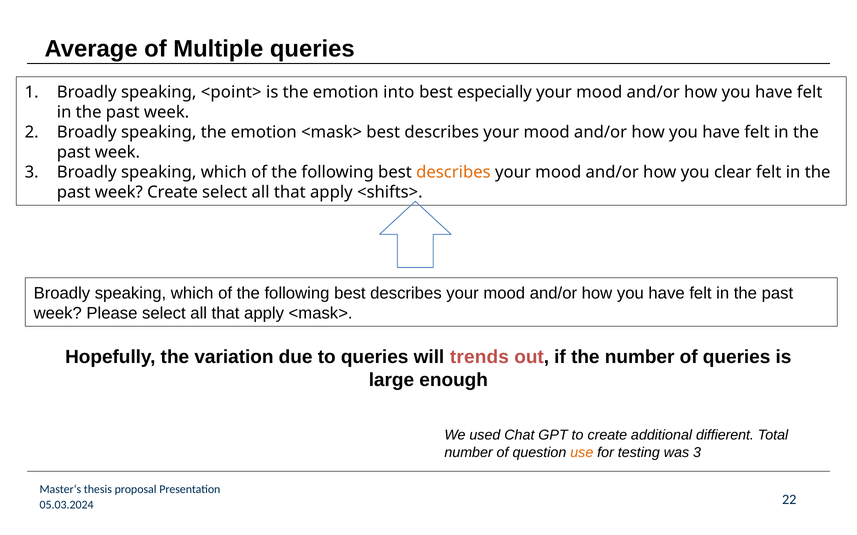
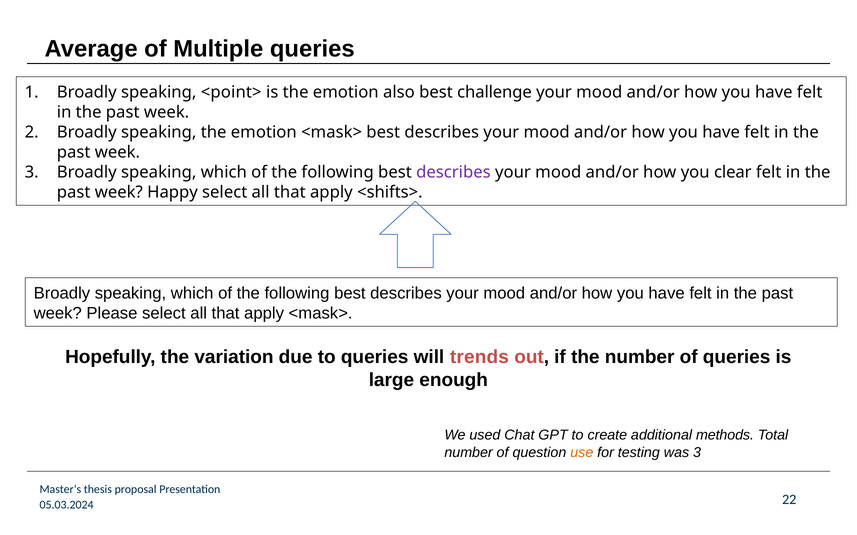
into: into -> also
especially: especially -> challenge
describes at (453, 172) colour: orange -> purple
week Create: Create -> Happy
diffierent: diffierent -> methods
